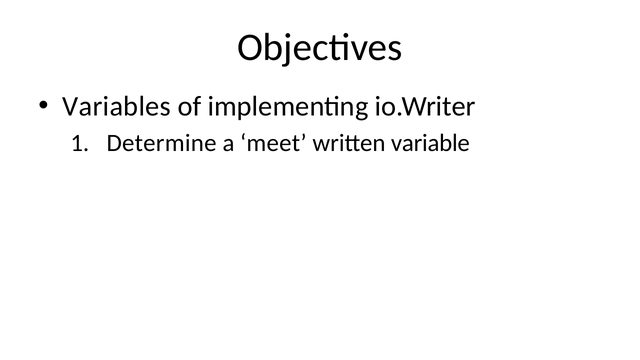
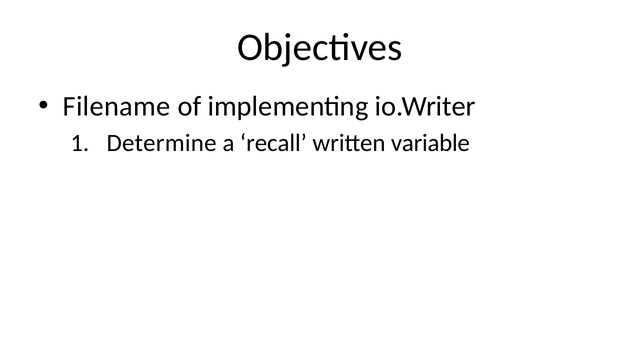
Variables: Variables -> Filename
meet: meet -> recall
